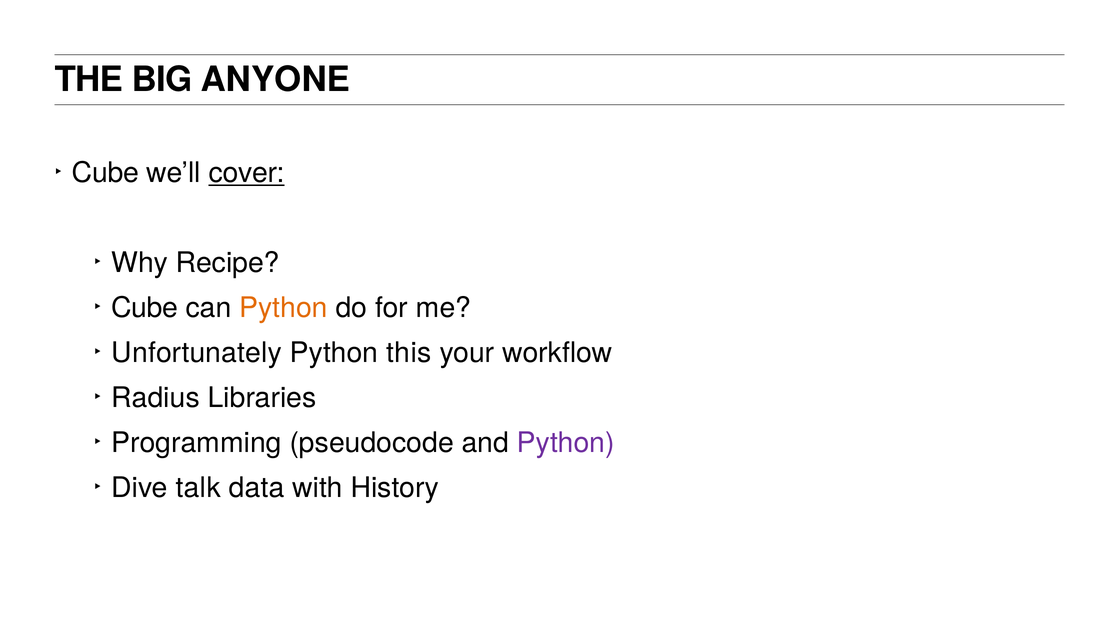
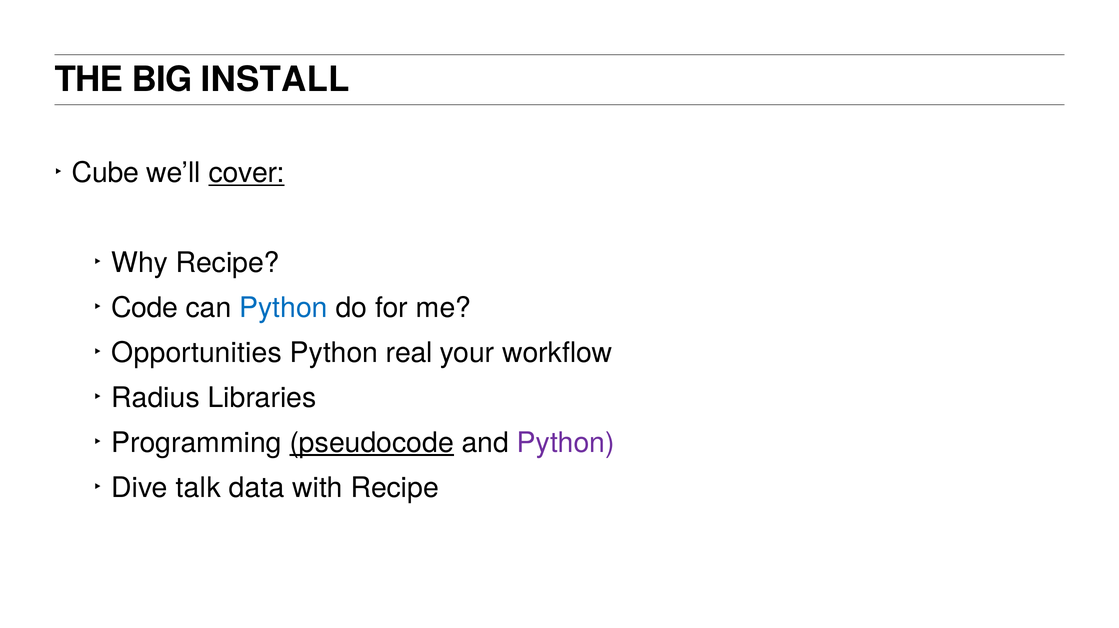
ANYONE: ANYONE -> INSTALL
Cube at (145, 308): Cube -> Code
Python at (283, 308) colour: orange -> blue
Unfortunately: Unfortunately -> Opportunities
this: this -> real
pseudocode underline: none -> present
with History: History -> Recipe
